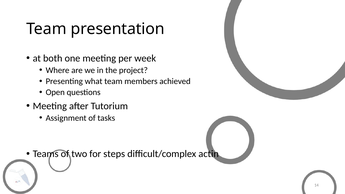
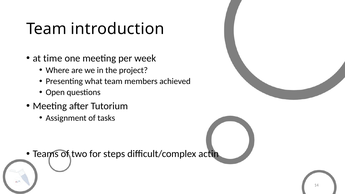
presentation: presentation -> introduction
both: both -> time
